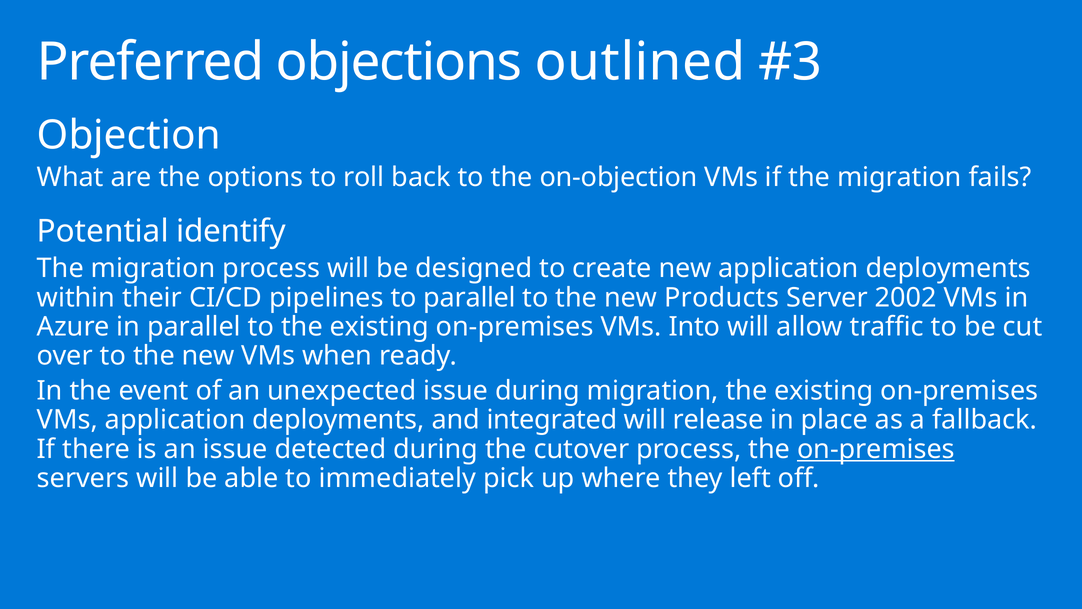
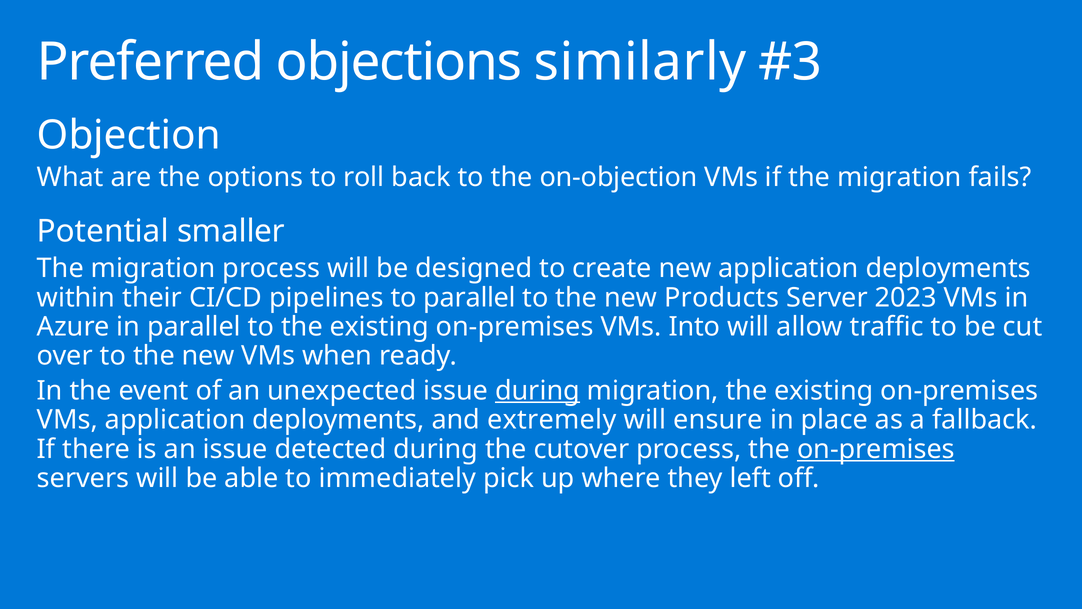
outlined: outlined -> similarly
identify: identify -> smaller
2002: 2002 -> 2023
during at (537, 390) underline: none -> present
integrated: integrated -> extremely
release: release -> ensure
